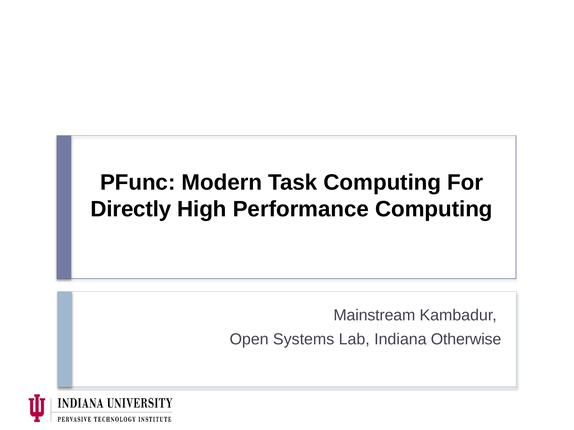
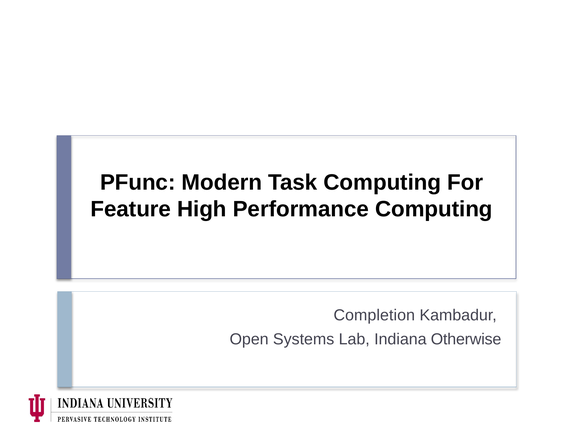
Directly: Directly -> Feature
Mainstream: Mainstream -> Completion
